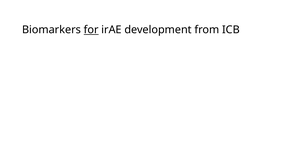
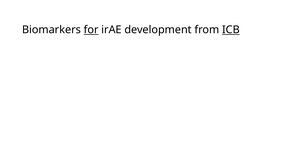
ICB underline: none -> present
